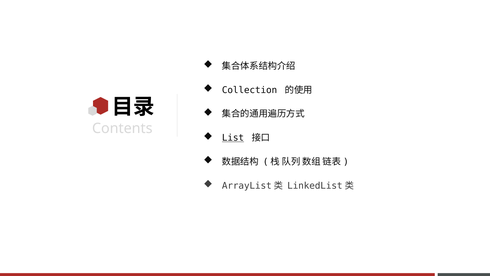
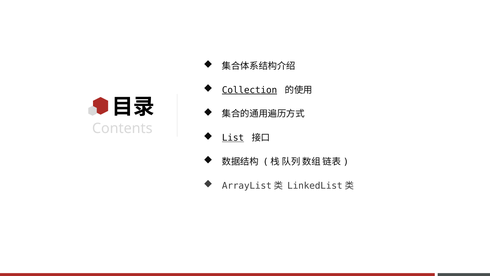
Collection underline: none -> present
